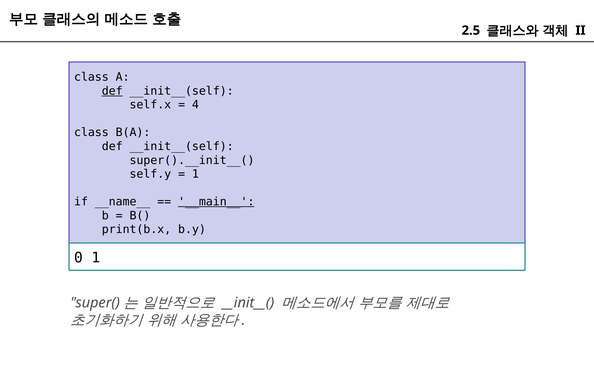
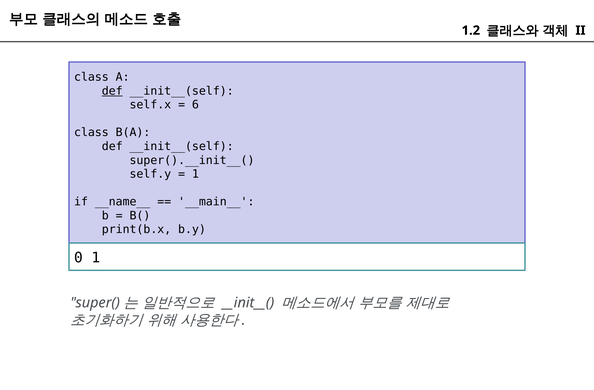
2.5: 2.5 -> 1.2
4: 4 -> 6
__main__ underline: present -> none
